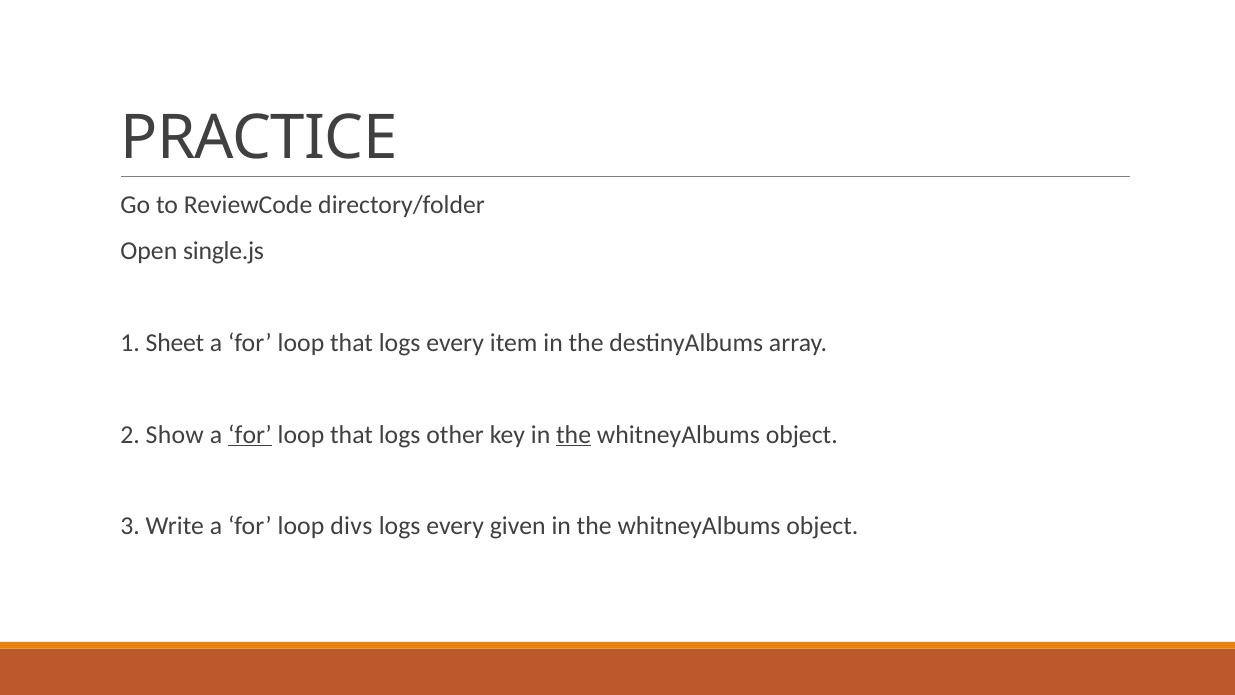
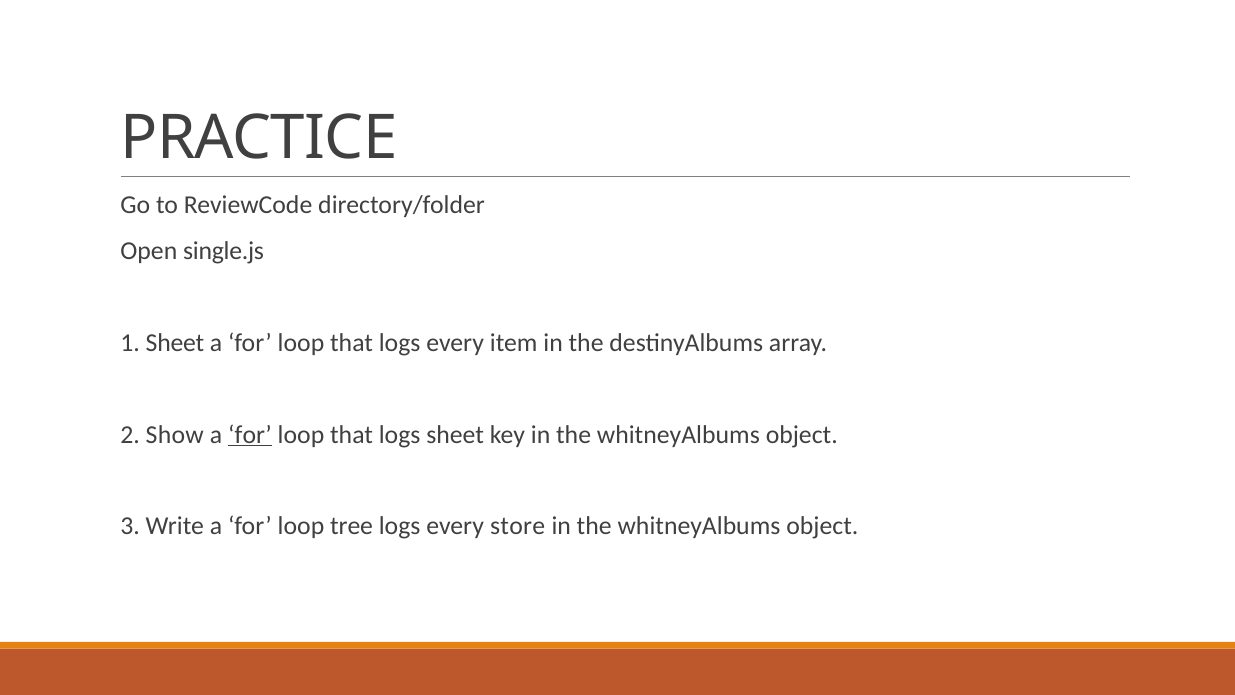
logs other: other -> sheet
the at (574, 434) underline: present -> none
divs: divs -> tree
given: given -> store
